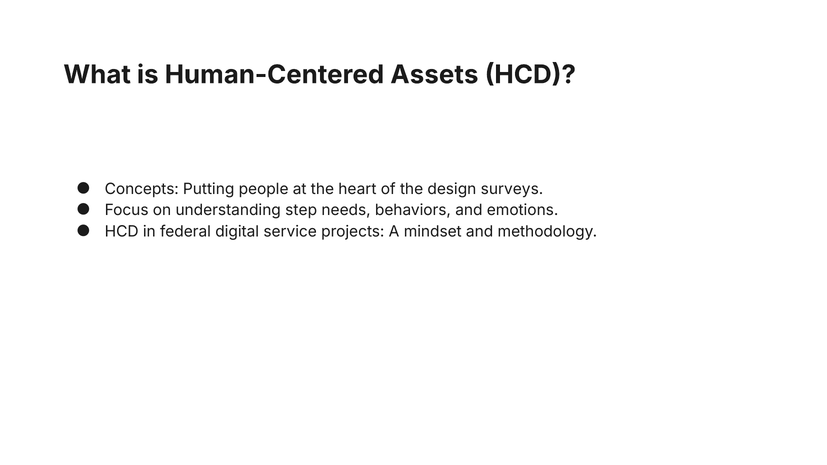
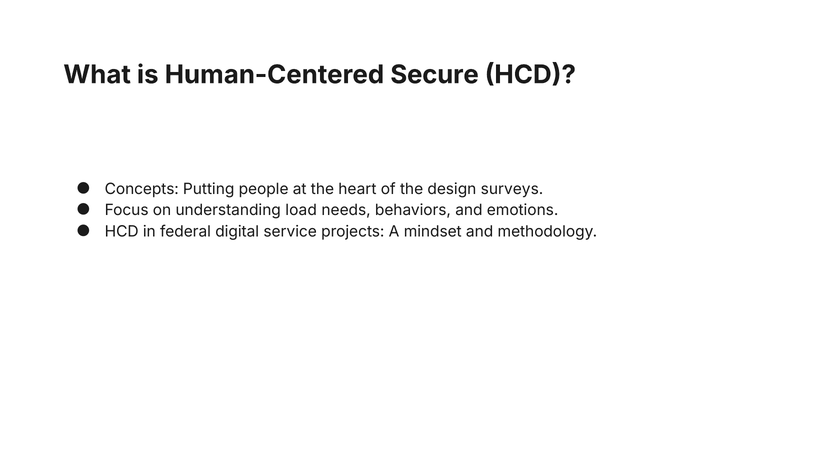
Assets: Assets -> Secure
step: step -> load
